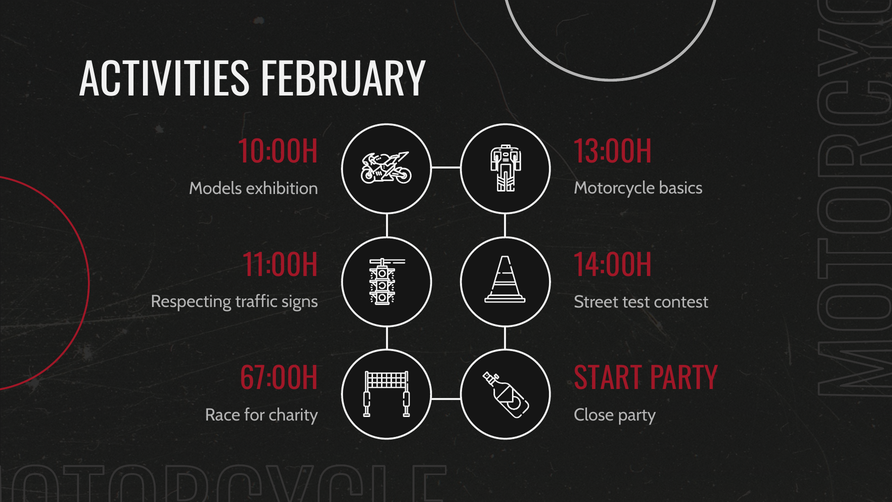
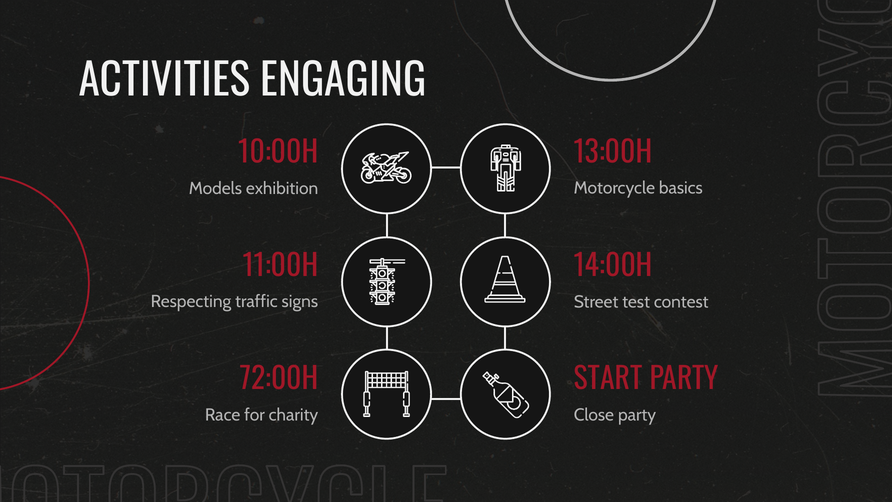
FEBRUARY: FEBRUARY -> ENGAGING
67:00H: 67:00H -> 72:00H
